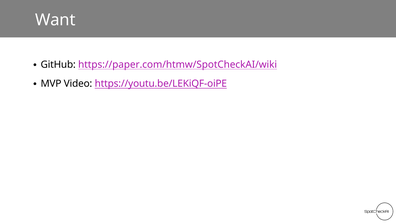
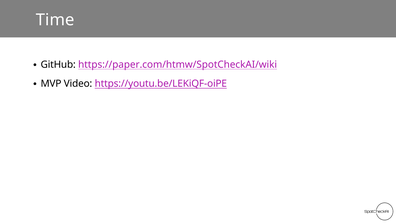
Want: Want -> Time
